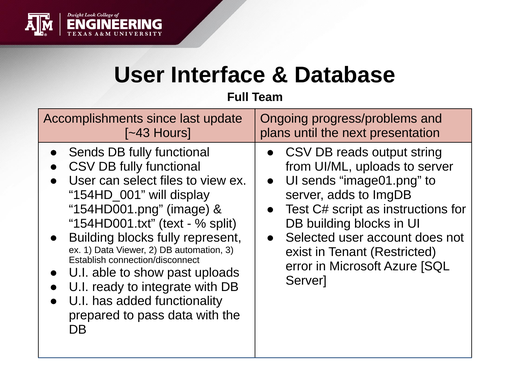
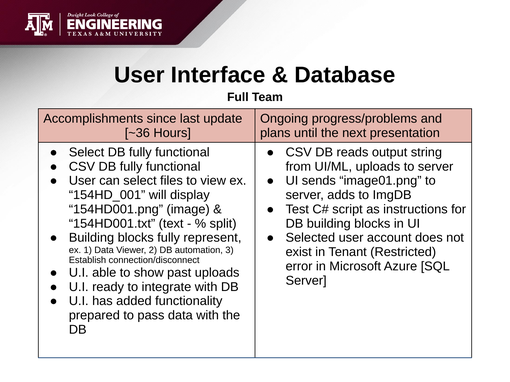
~43: ~43 -> ~36
Sends at (87, 152): Sends -> Select
